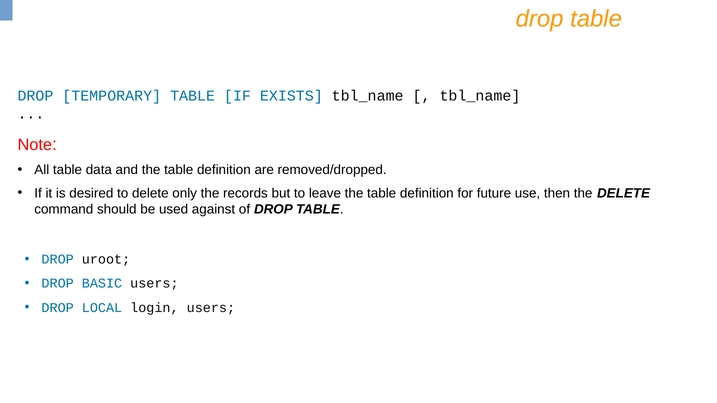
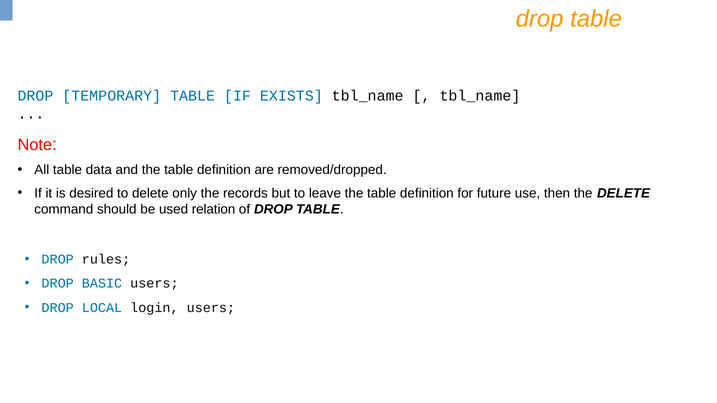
against: against -> relation
uroot: uroot -> rules
